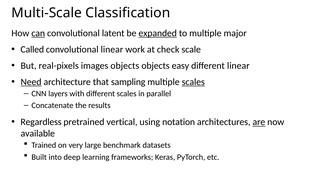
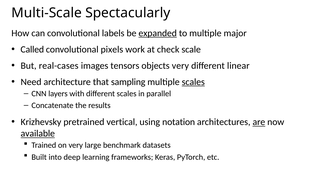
Classification: Classification -> Spectacularly
can underline: present -> none
latent: latent -> labels
convolutional linear: linear -> pixels
real-pixels: real-pixels -> real-cases
images objects: objects -> tensors
objects easy: easy -> very
Need underline: present -> none
Regardless: Regardless -> Krizhevsky
available underline: none -> present
